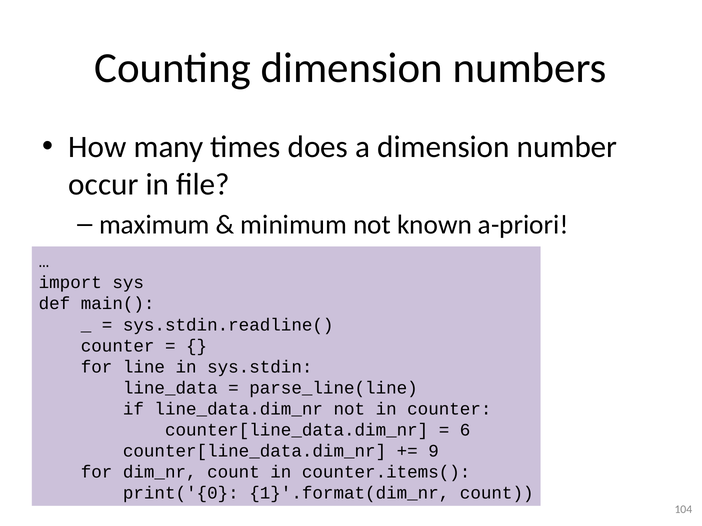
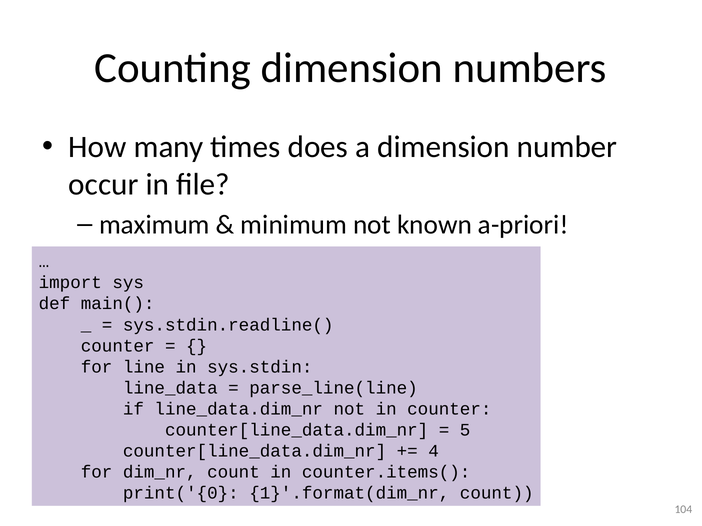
6: 6 -> 5
9: 9 -> 4
